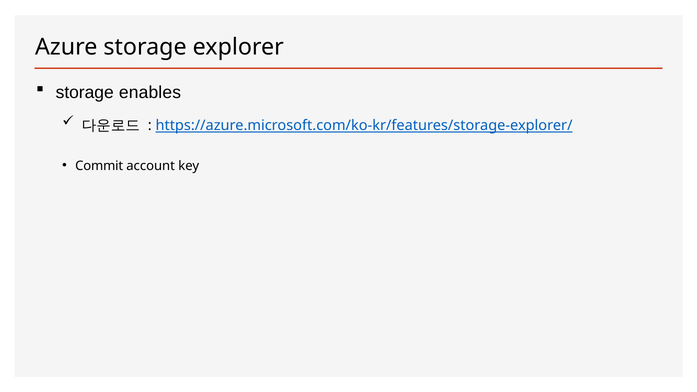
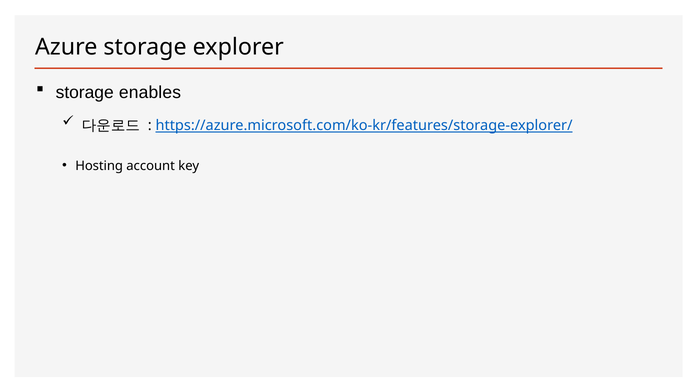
Commit: Commit -> Hosting
